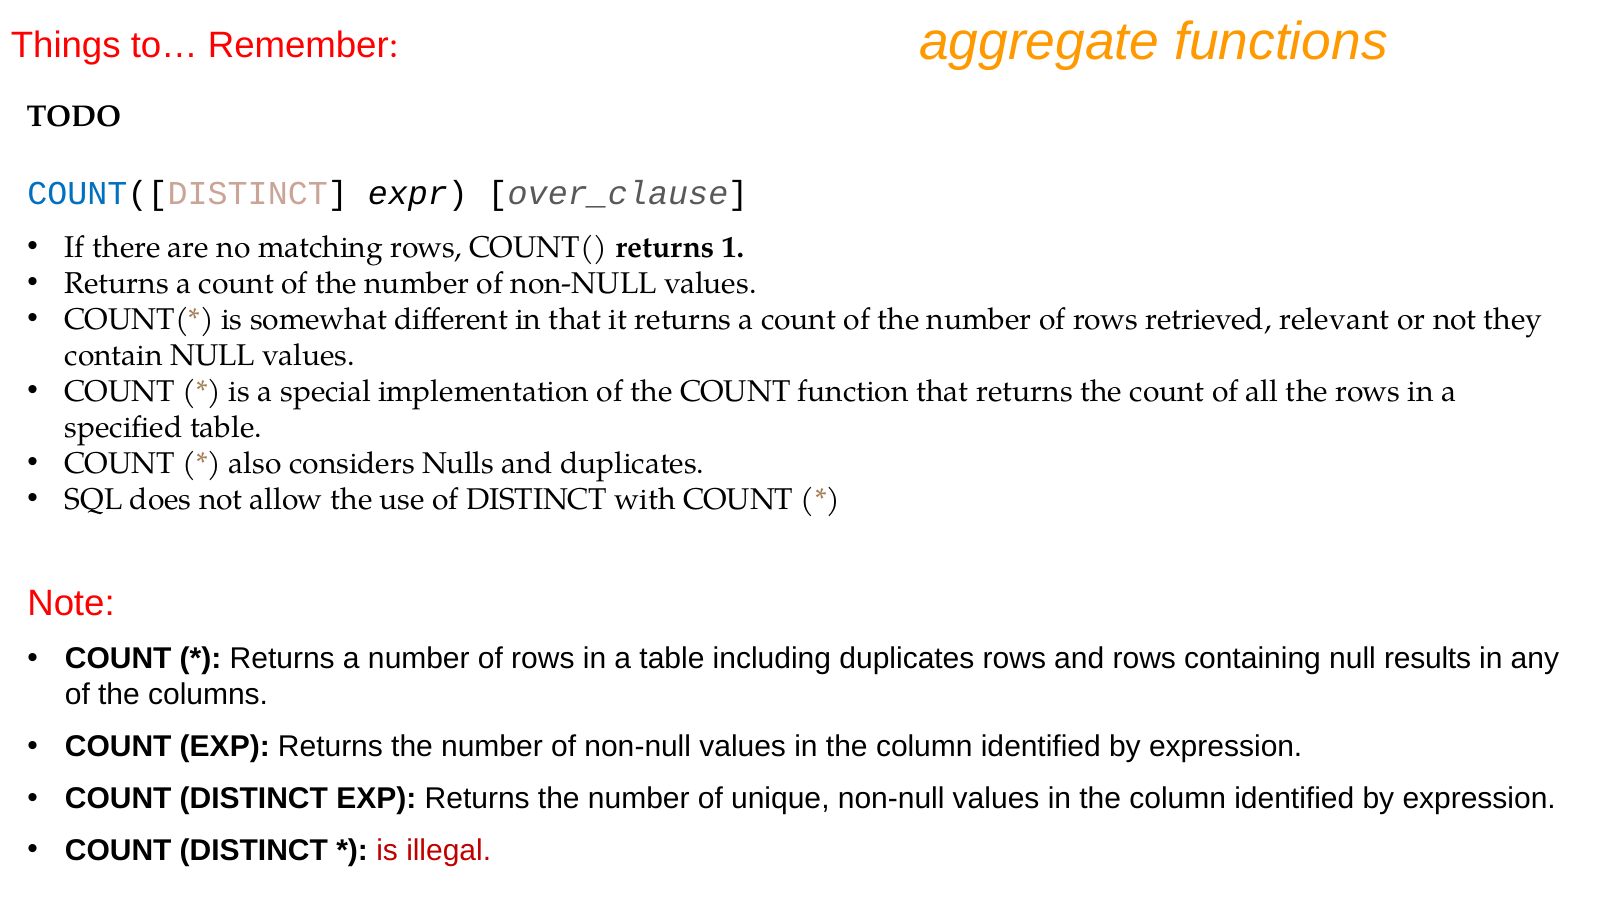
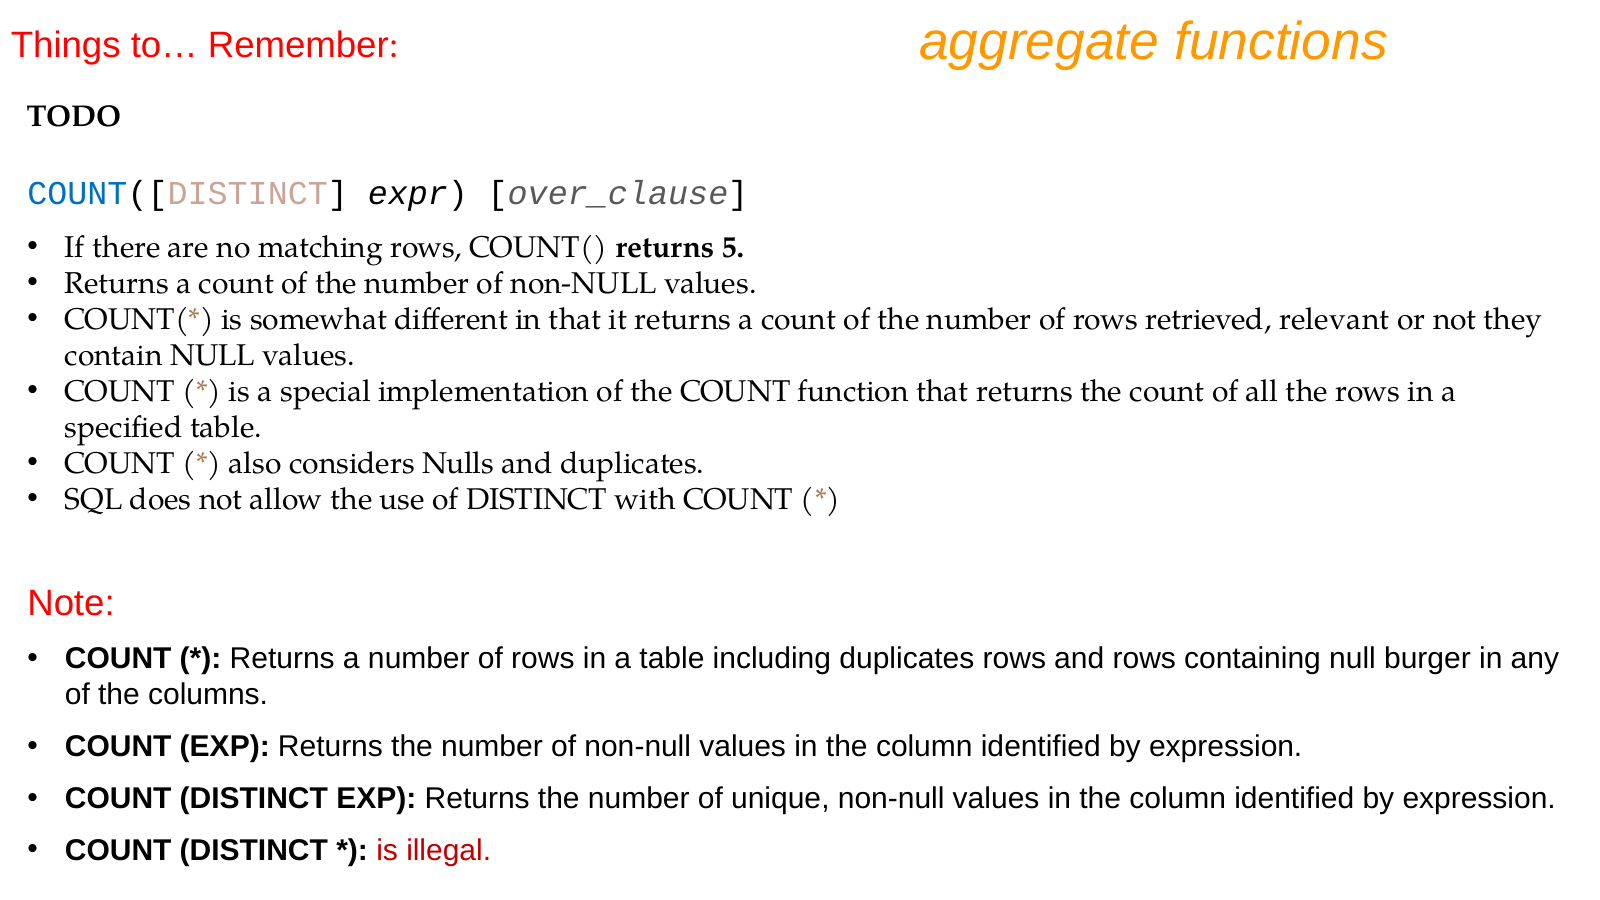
1: 1 -> 5
results: results -> burger
